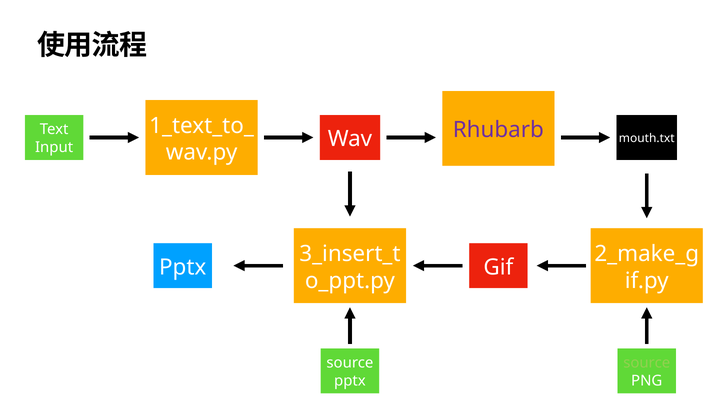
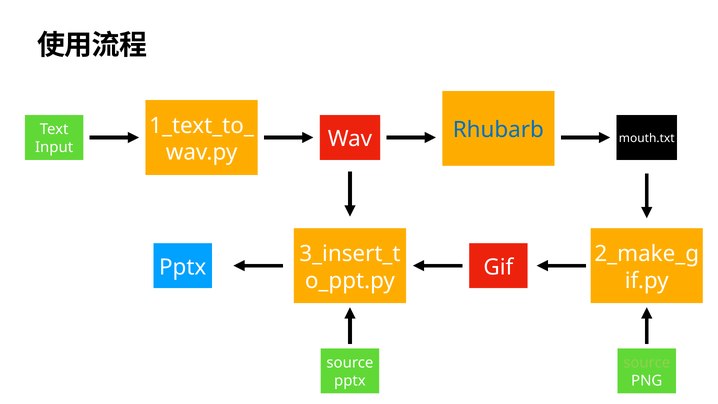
Rhubarb colour: purple -> blue
